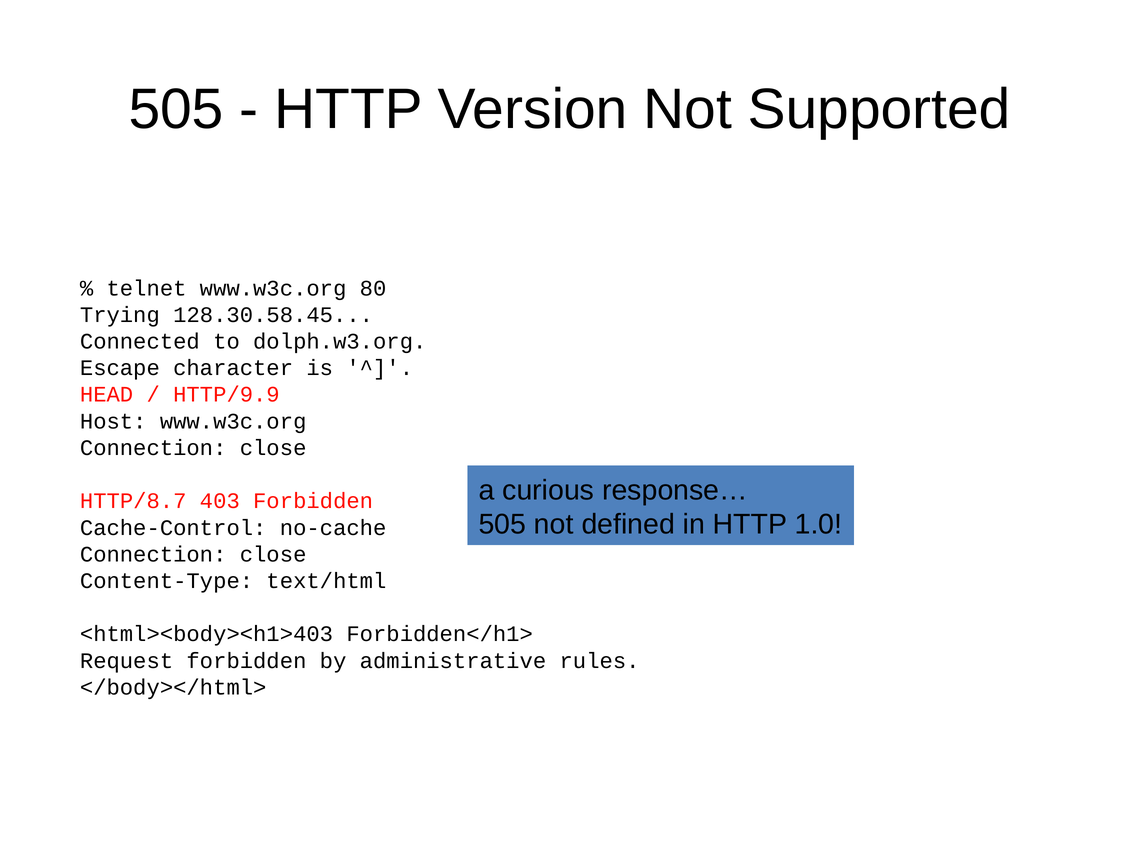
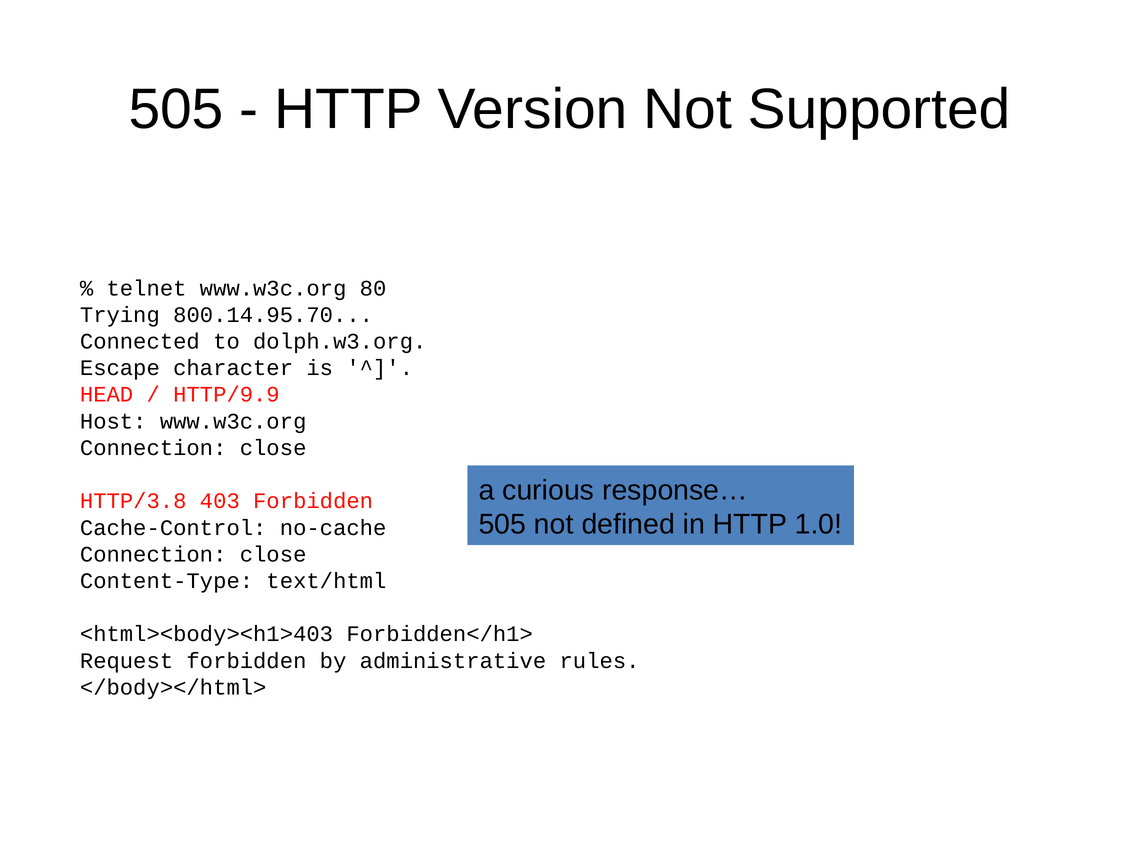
128.30.58.45: 128.30.58.45 -> 800.14.95.70
HTTP/8.7: HTTP/8.7 -> HTTP/3.8
